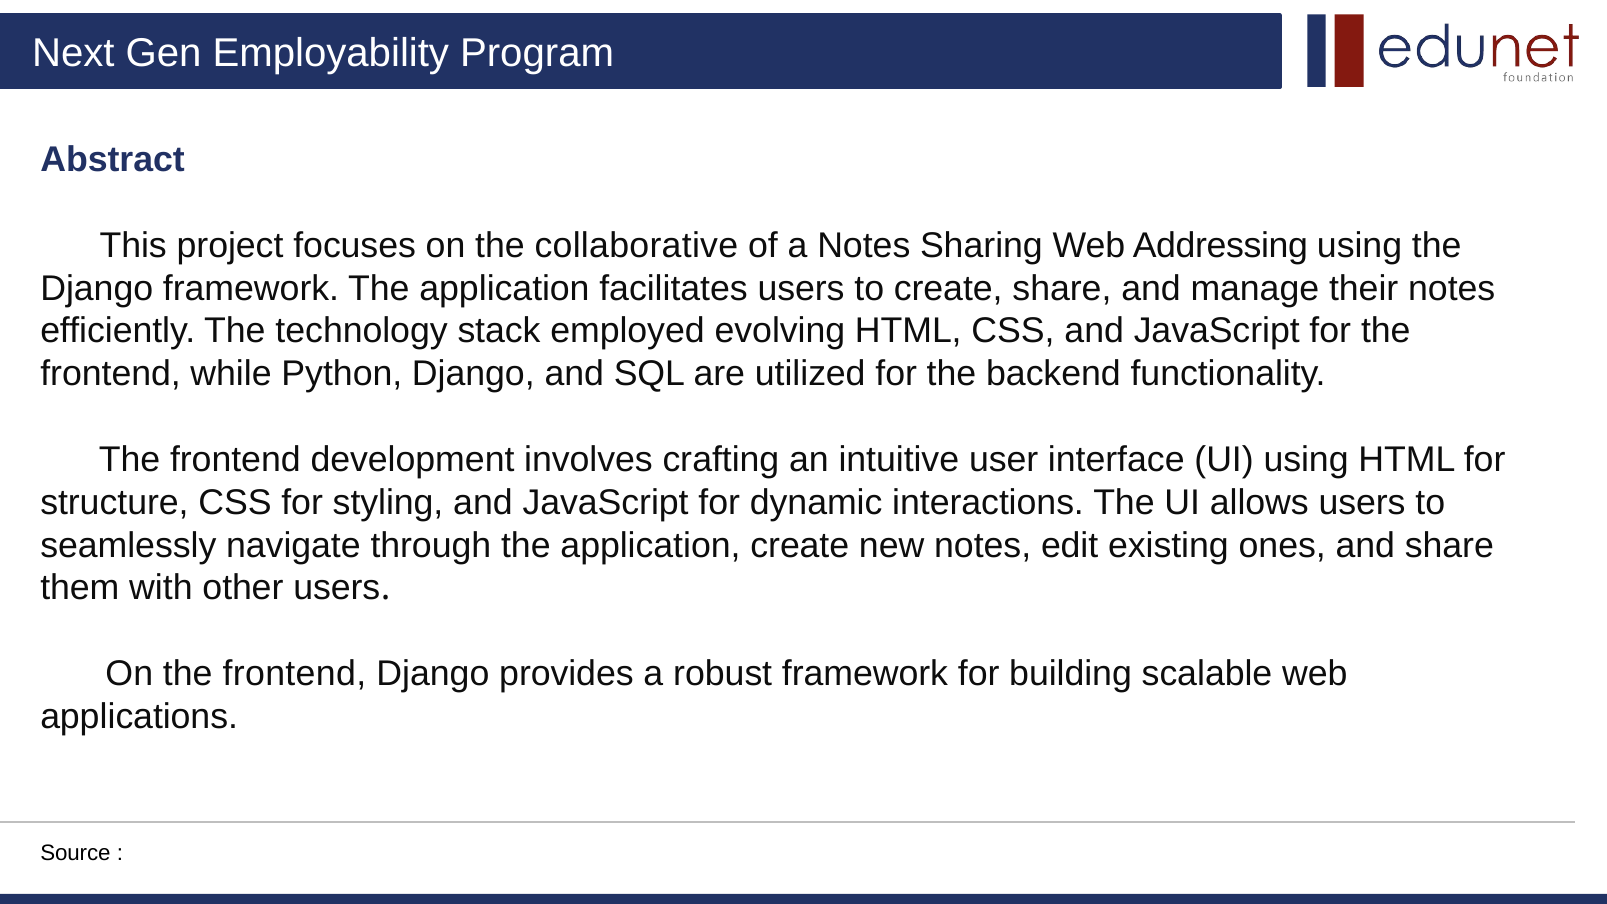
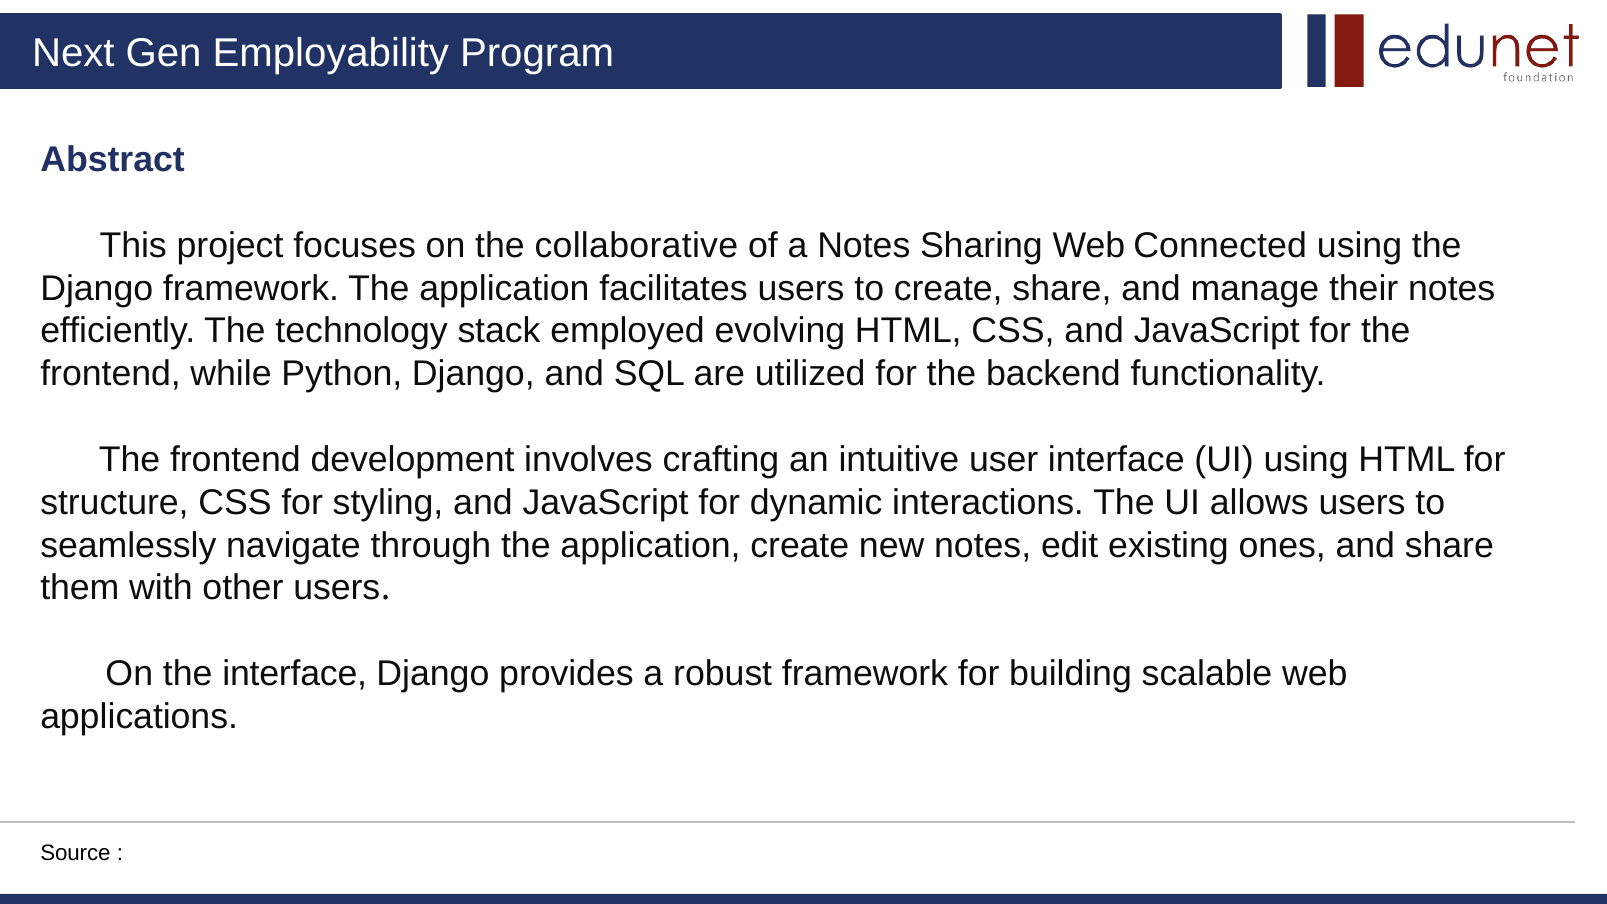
Addressing: Addressing -> Connected
On the frontend: frontend -> interface
